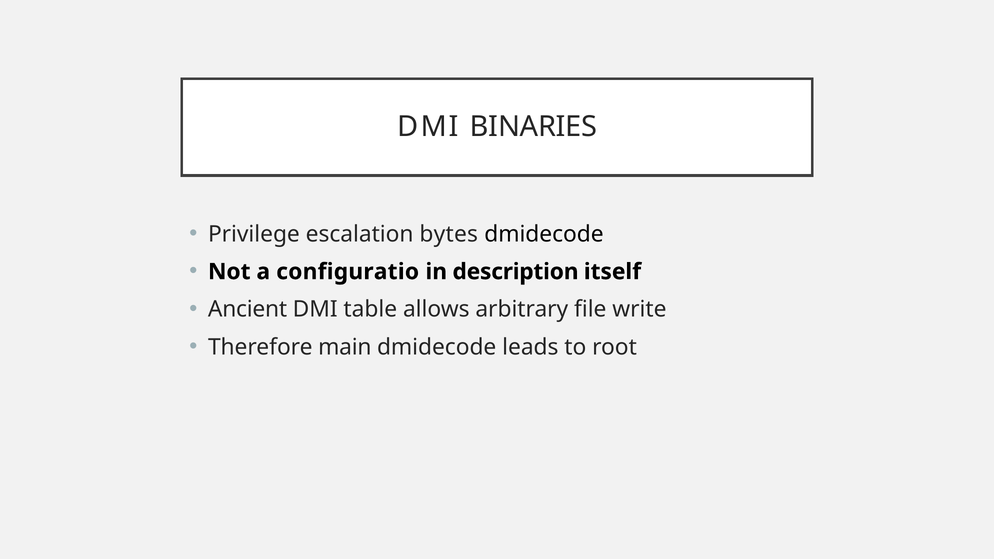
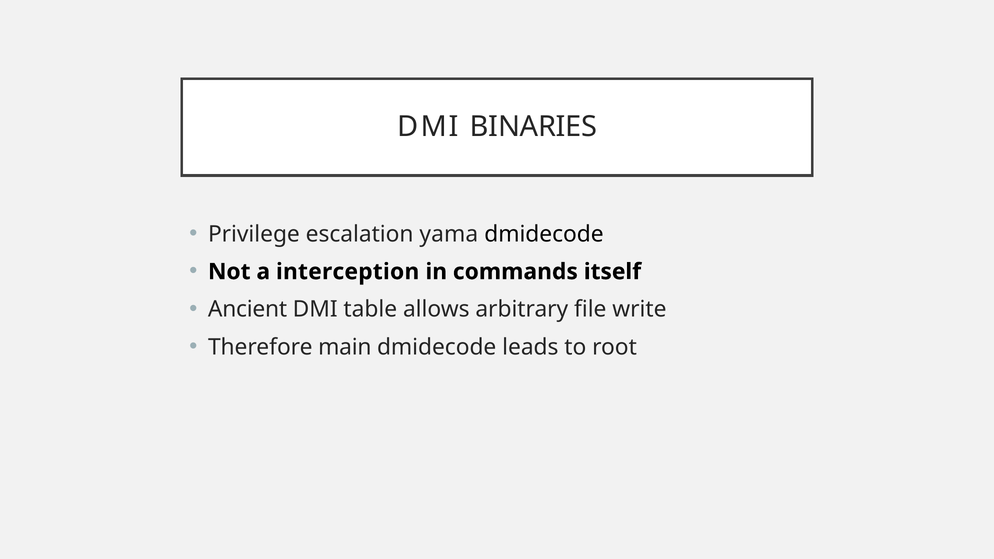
bytes: bytes -> yama
configuratio: configuratio -> interception
description: description -> commands
